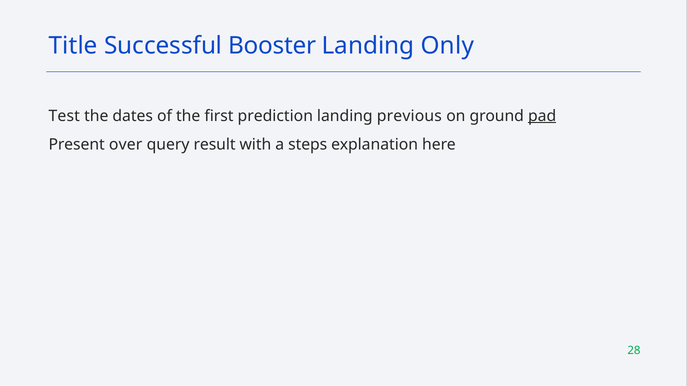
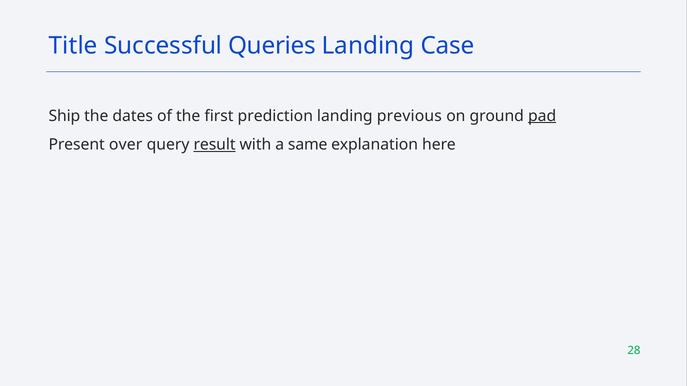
Booster: Booster -> Queries
Only: Only -> Case
Test: Test -> Ship
result underline: none -> present
steps: steps -> same
